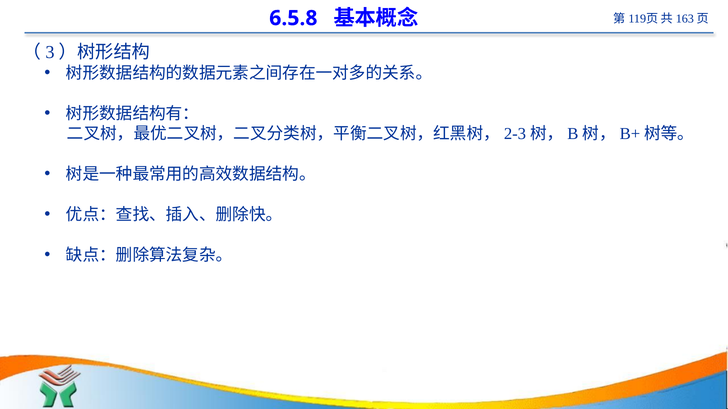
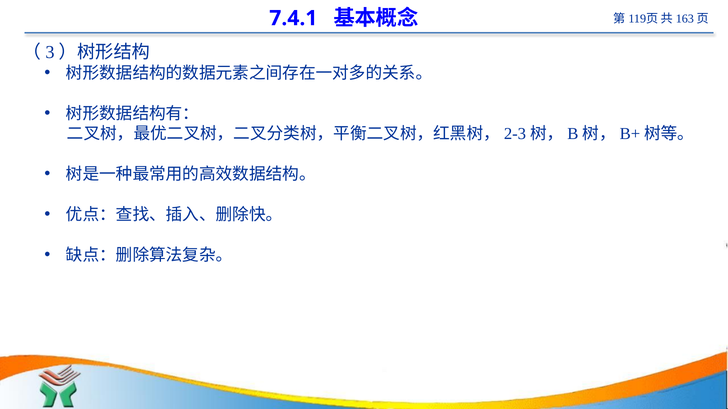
6.5.8: 6.5.8 -> 7.4.1
